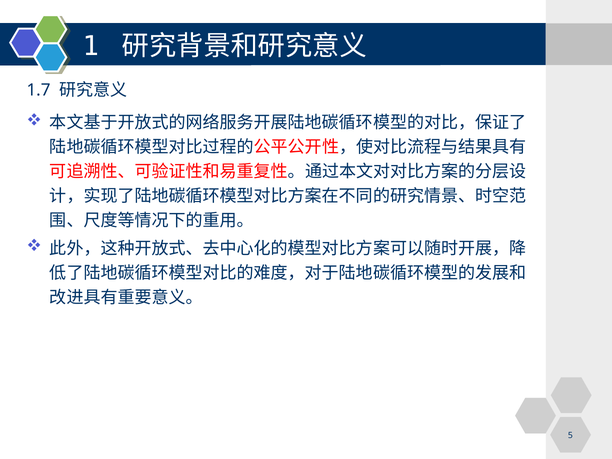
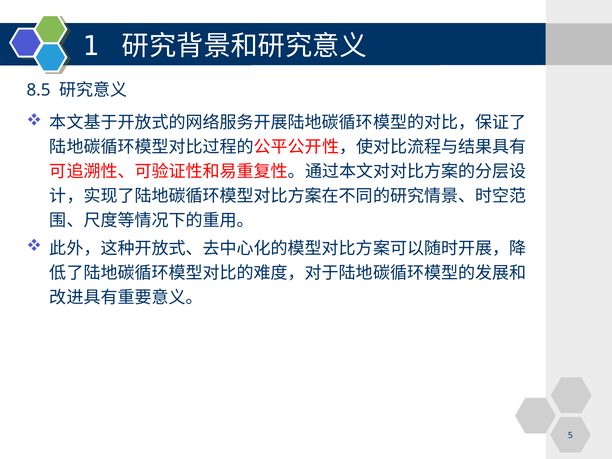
1.7: 1.7 -> 8.5
